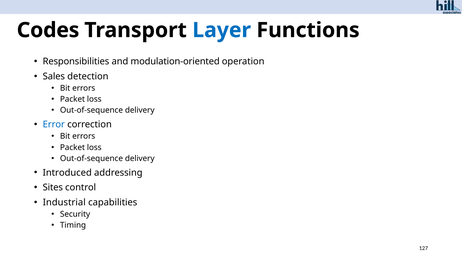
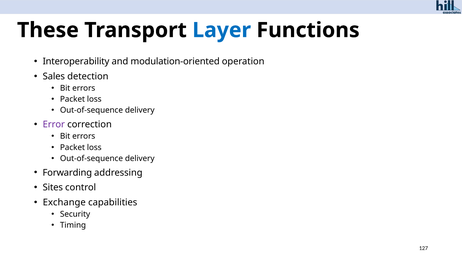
Codes: Codes -> These
Responsibilities: Responsibilities -> Interoperability
Error colour: blue -> purple
Introduced: Introduced -> Forwarding
Industrial: Industrial -> Exchange
